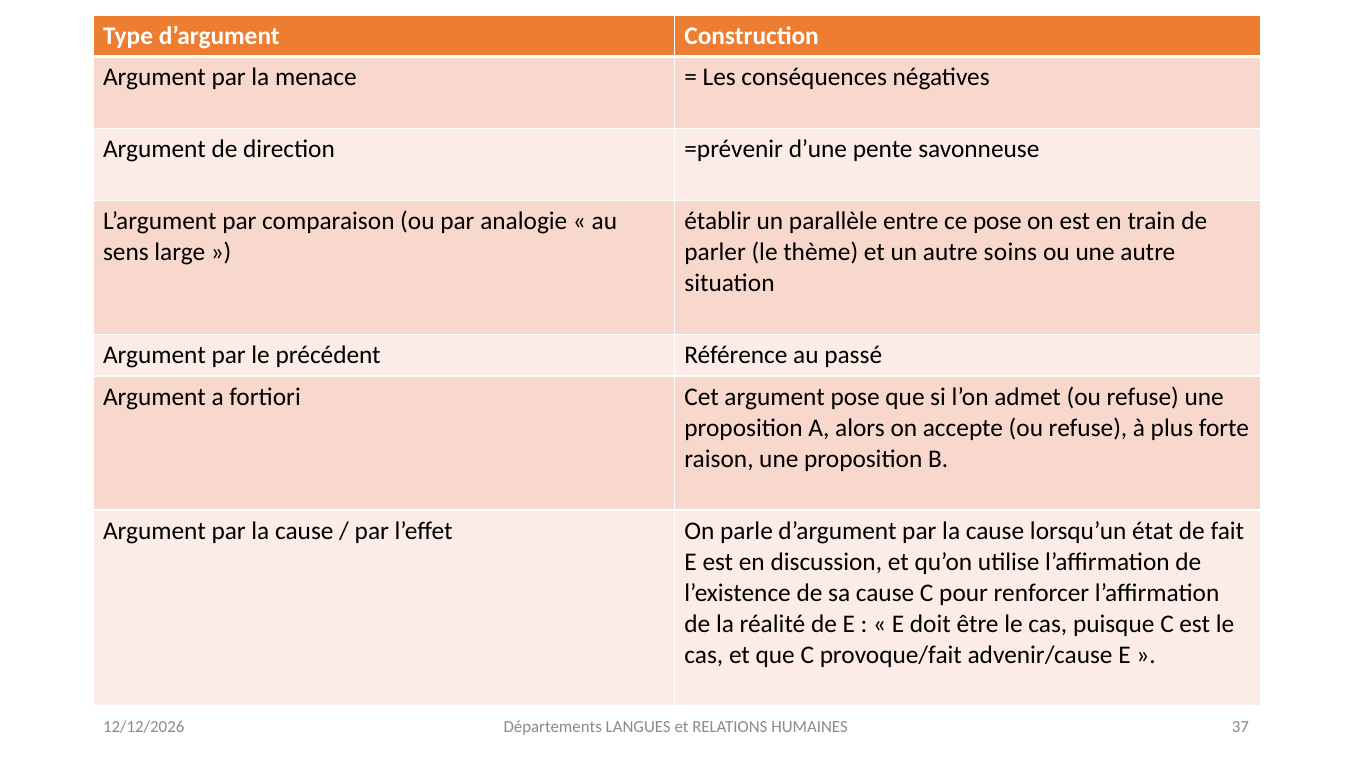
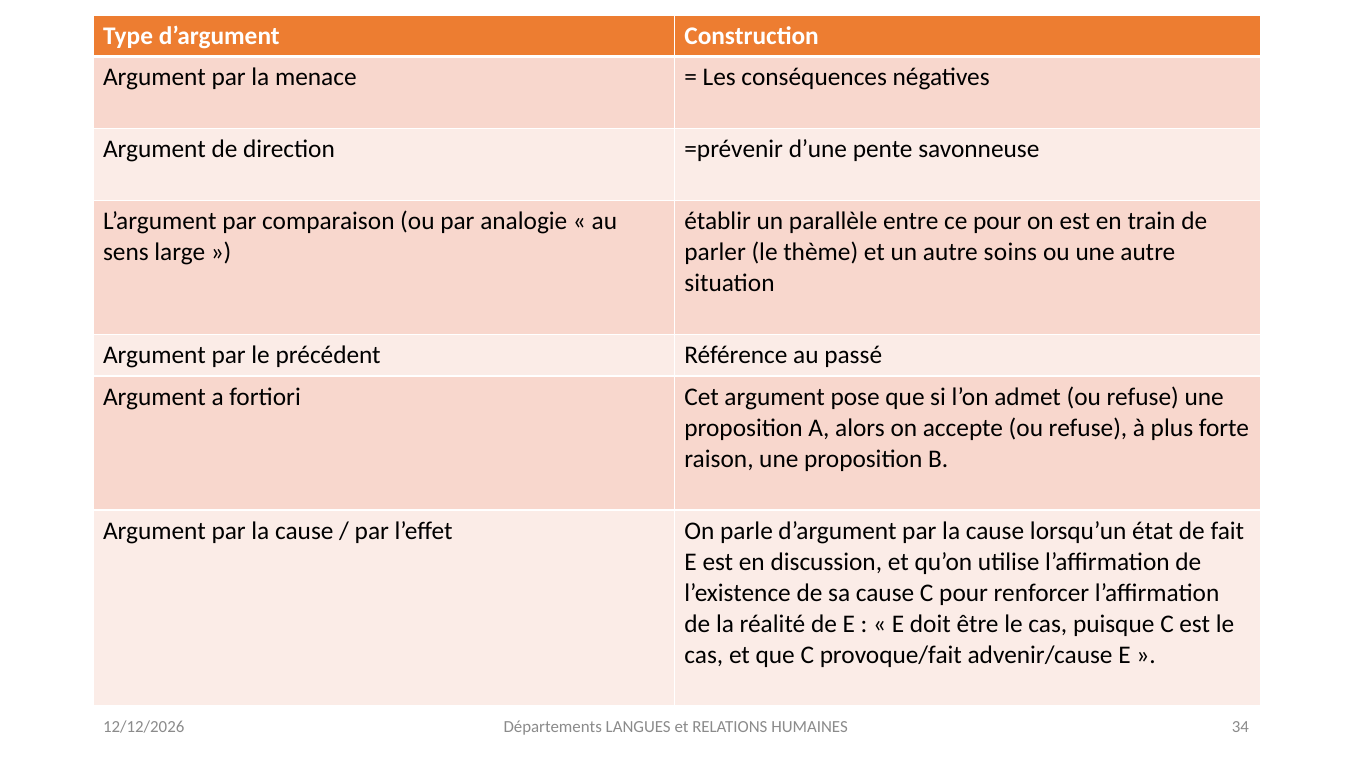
ce pose: pose -> pour
37: 37 -> 34
